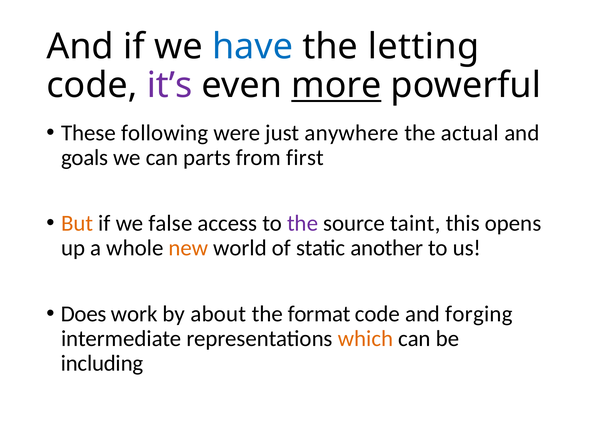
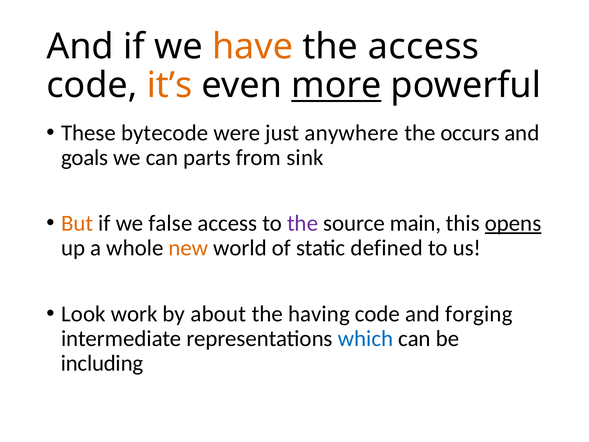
have colour: blue -> orange
the letting: letting -> access
it’s colour: purple -> orange
following: following -> bytecode
actual: actual -> occurs
first: first -> sink
taint: taint -> main
opens underline: none -> present
another: another -> defined
Does: Does -> Look
format: format -> having
which colour: orange -> blue
